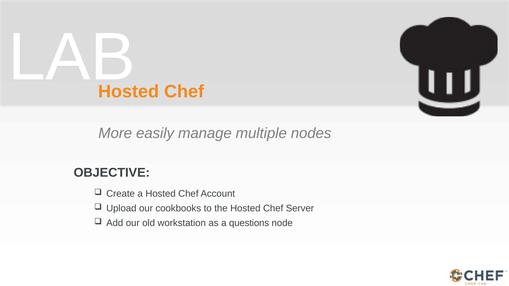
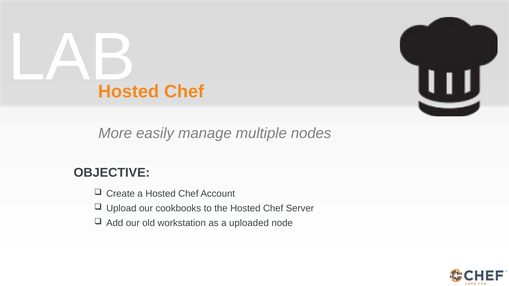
questions: questions -> uploaded
